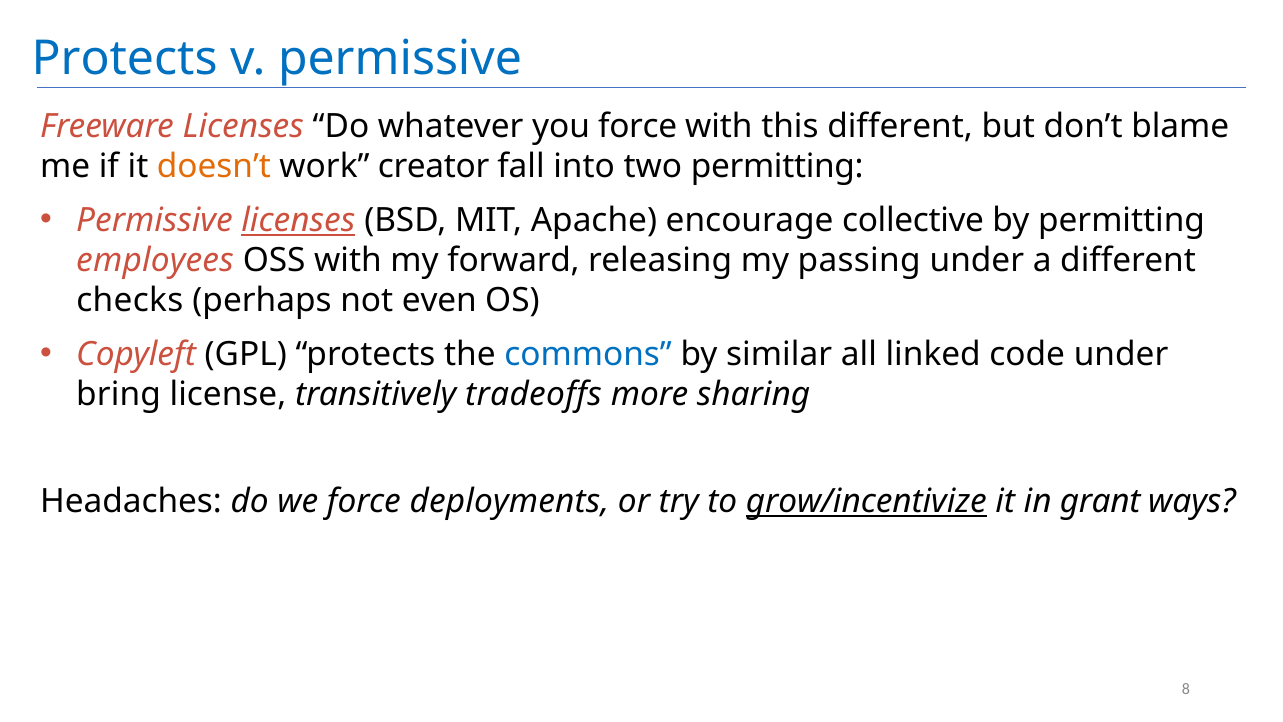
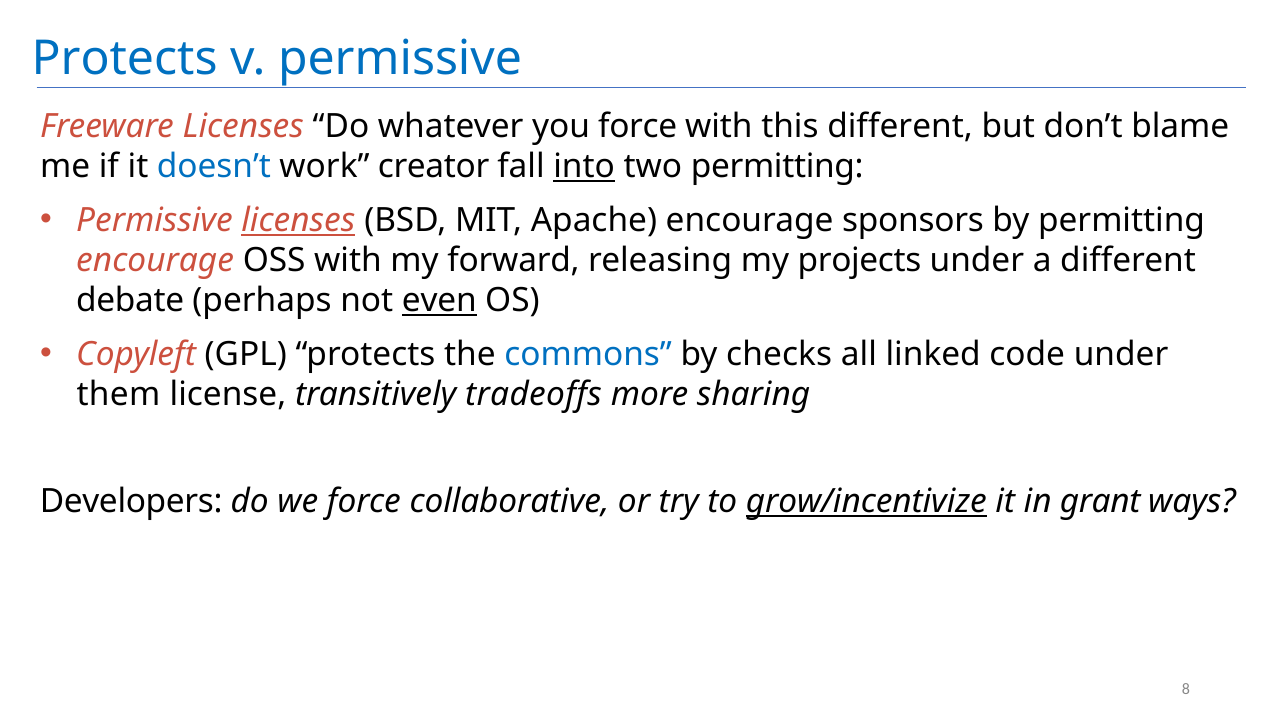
doesn’t colour: orange -> blue
into underline: none -> present
collective: collective -> sponsors
employees at (155, 260): employees -> encourage
passing: passing -> projects
checks: checks -> debate
even underline: none -> present
similar: similar -> checks
bring: bring -> them
Headaches: Headaches -> Developers
deployments: deployments -> collaborative
